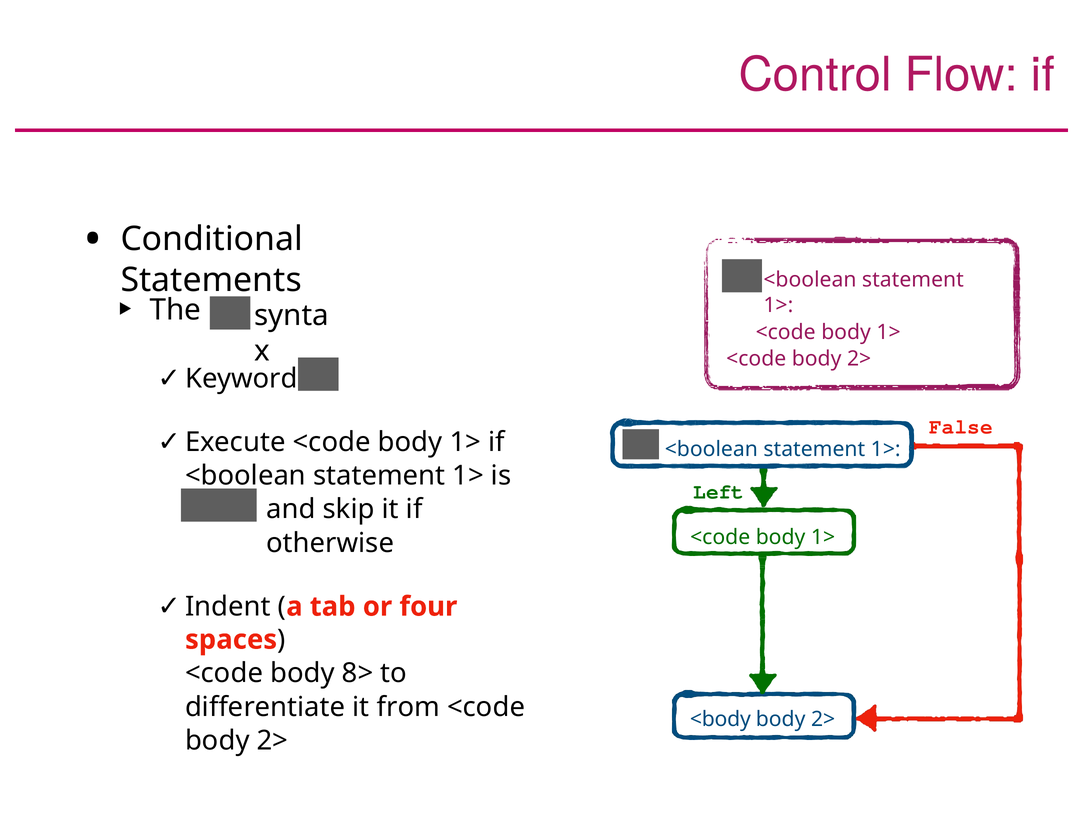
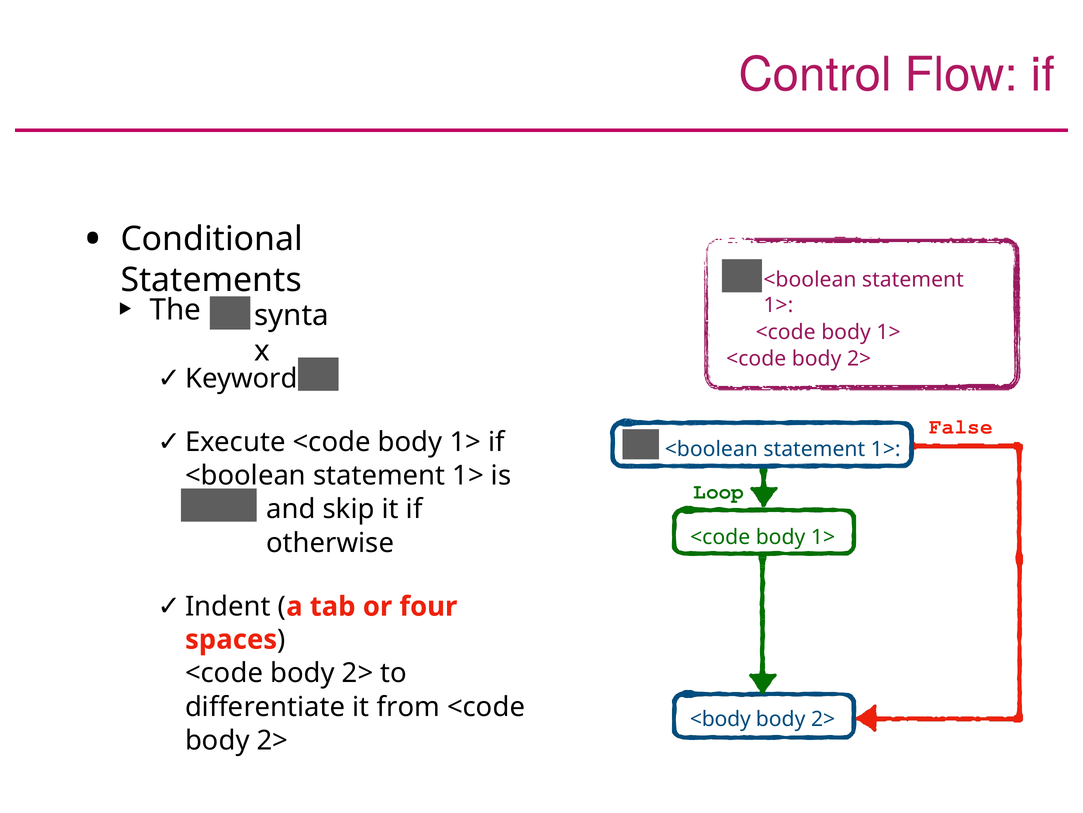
Left: Left -> Loop
8> at (358, 673): 8> -> 2>
